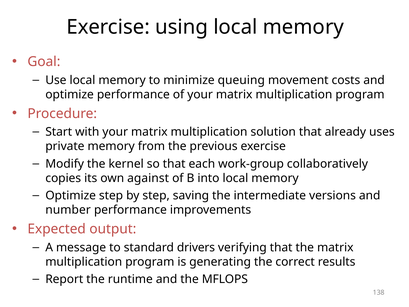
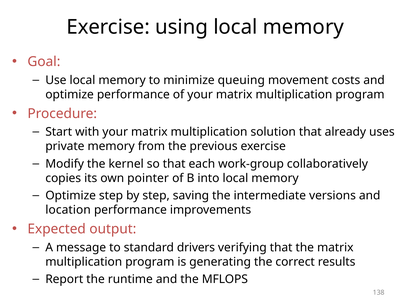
against: against -> pointer
number: number -> location
